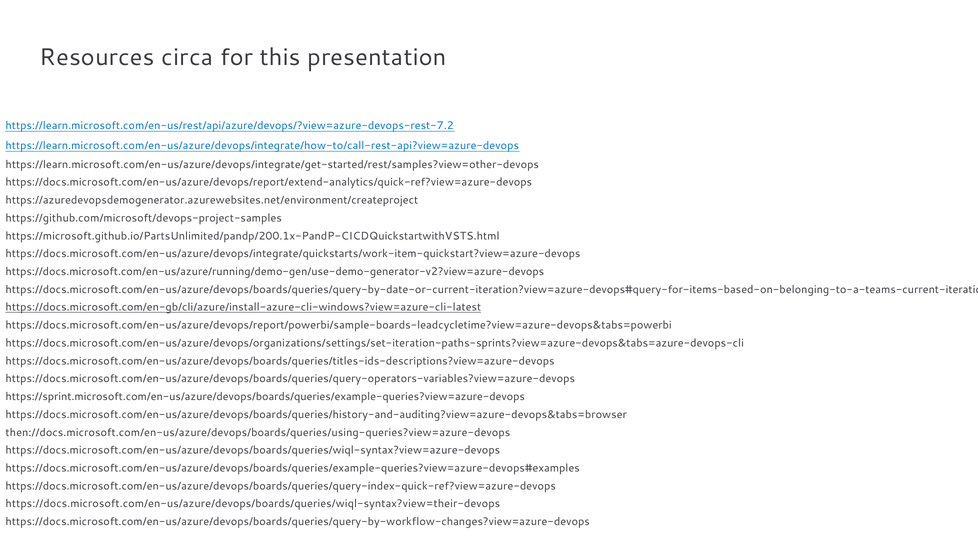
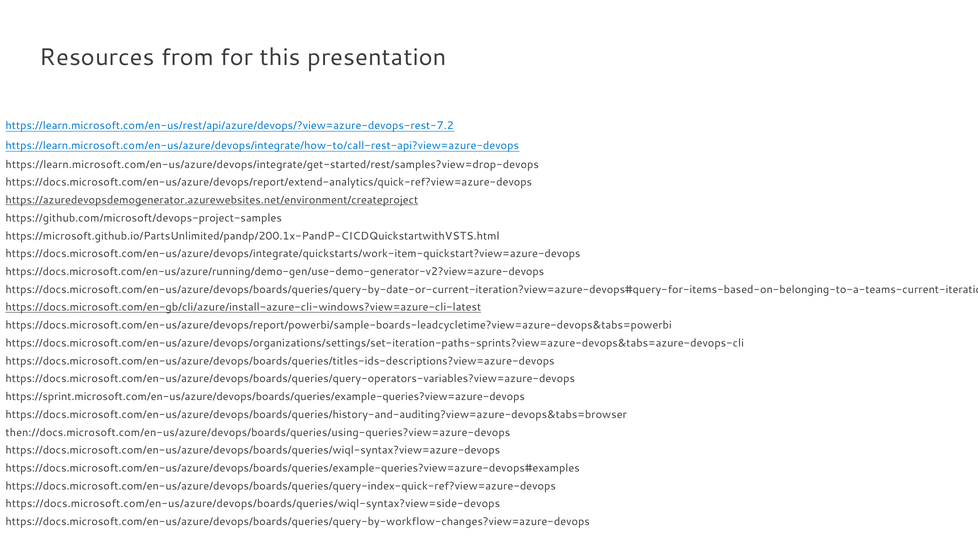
circa: circa -> from
https://learn.microsoft.com/en-us/azure/devops/integrate/get-started/rest/samples?view=other-devops: https://learn.microsoft.com/en-us/azure/devops/integrate/get-started/rest/samples?view=other-devops -> https://learn.microsoft.com/en-us/azure/devops/integrate/get-started/rest/samples?view=drop-devops
https://azuredevopsdemogenerator.azurewebsites.net/environment/createproject underline: none -> present
https://docs.microsoft.com/en-us/azure/devops/boards/queries/wiql-syntax?view=their-devops: https://docs.microsoft.com/en-us/azure/devops/boards/queries/wiql-syntax?view=their-devops -> https://docs.microsoft.com/en-us/azure/devops/boards/queries/wiql-syntax?view=side-devops
